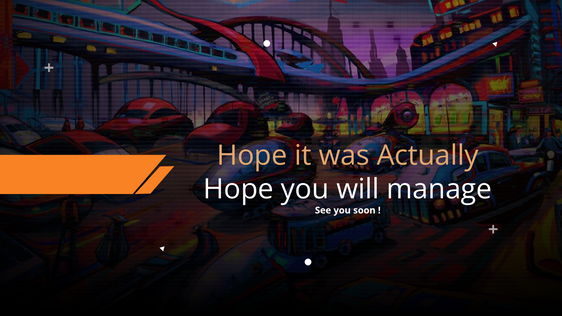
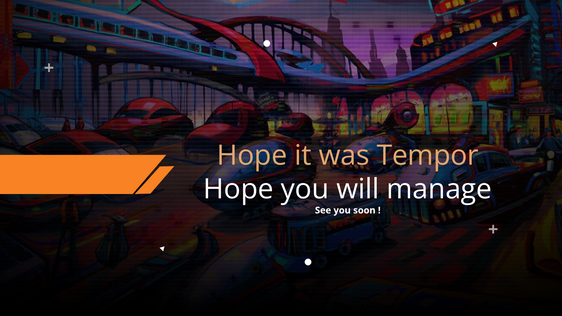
Actually: Actually -> Tempor
